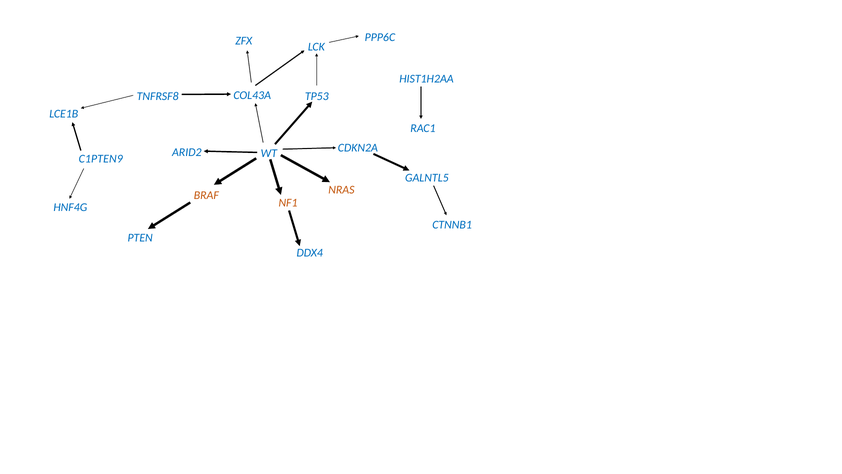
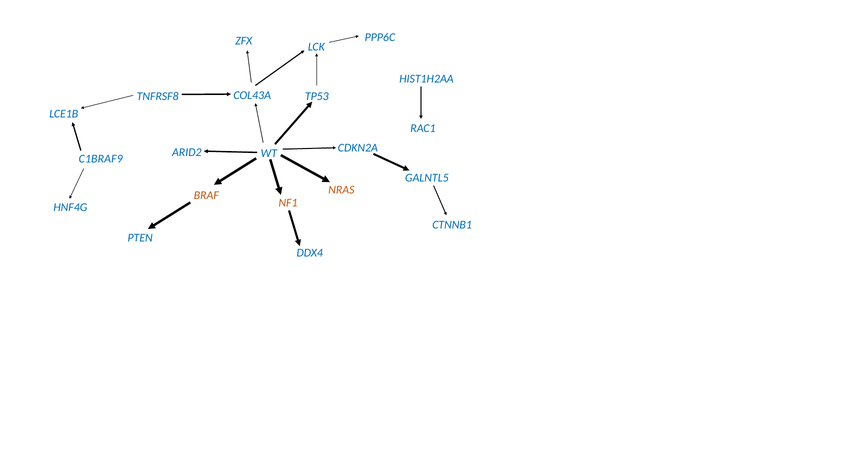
C1PTEN9: C1PTEN9 -> C1BRAF9
